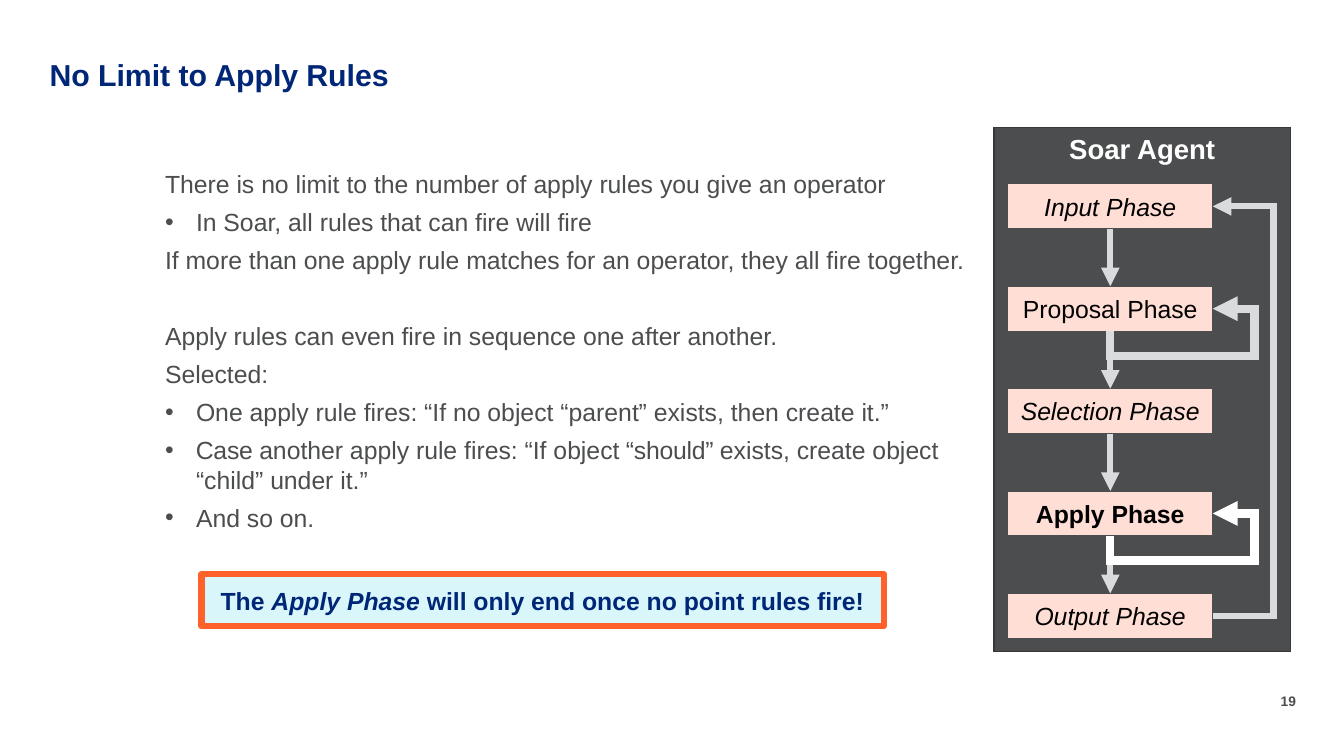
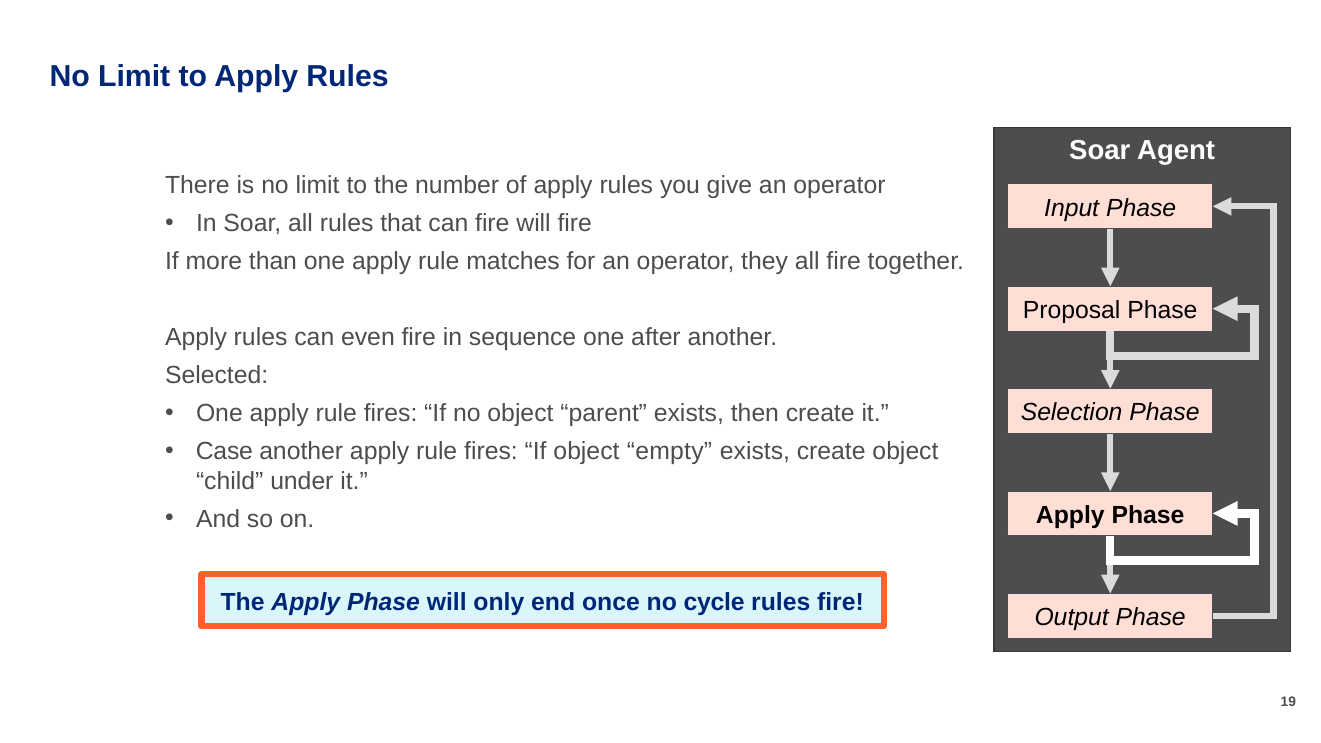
should: should -> empty
point: point -> cycle
